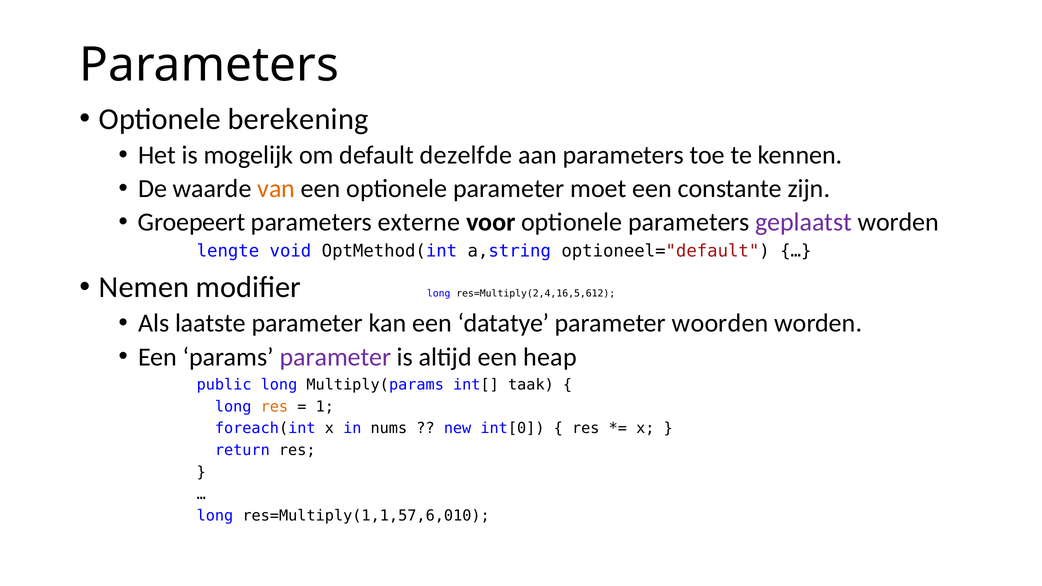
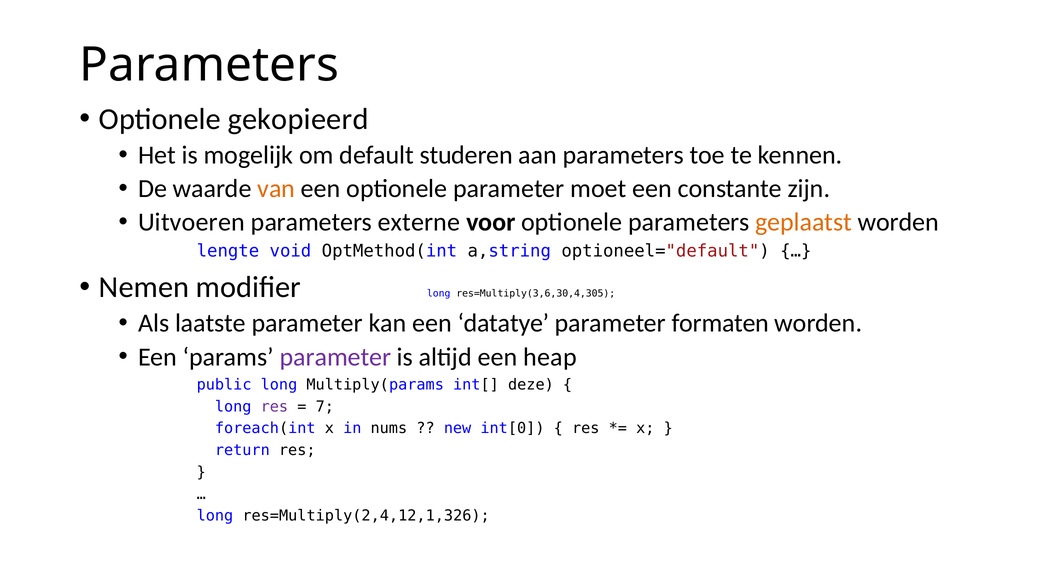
berekening: berekening -> gekopieerd
dezelfde: dezelfde -> studeren
Groepeert: Groepeert -> Uitvoeren
geplaatst colour: purple -> orange
res=Multiply(2,4,16,5,612: res=Multiply(2,4,16,5,612 -> res=Multiply(3,6,30,4,305
woorden: woorden -> formaten
taak: taak -> deze
res at (274, 407) colour: orange -> purple
1: 1 -> 7
res=Multiply(1,1,57,6,010: res=Multiply(1,1,57,6,010 -> res=Multiply(2,4,12,1,326
